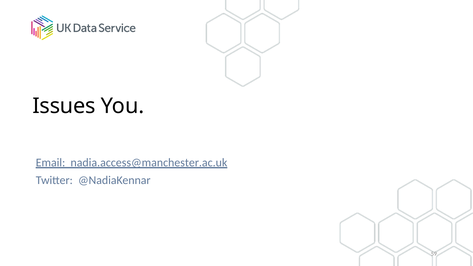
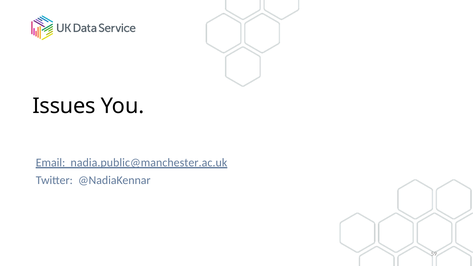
nadia.access@manchester.ac.uk: nadia.access@manchester.ac.uk -> nadia.public@manchester.ac.uk
